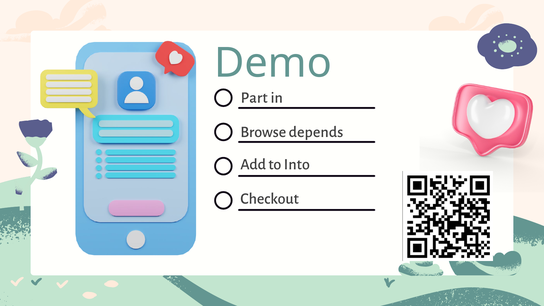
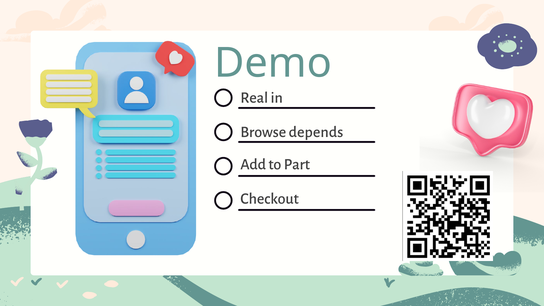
Part: Part -> Real
Into: Into -> Part
